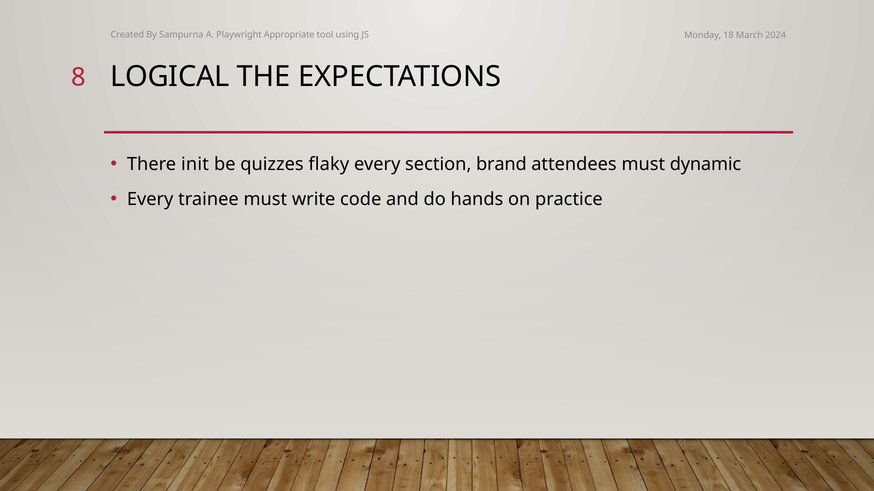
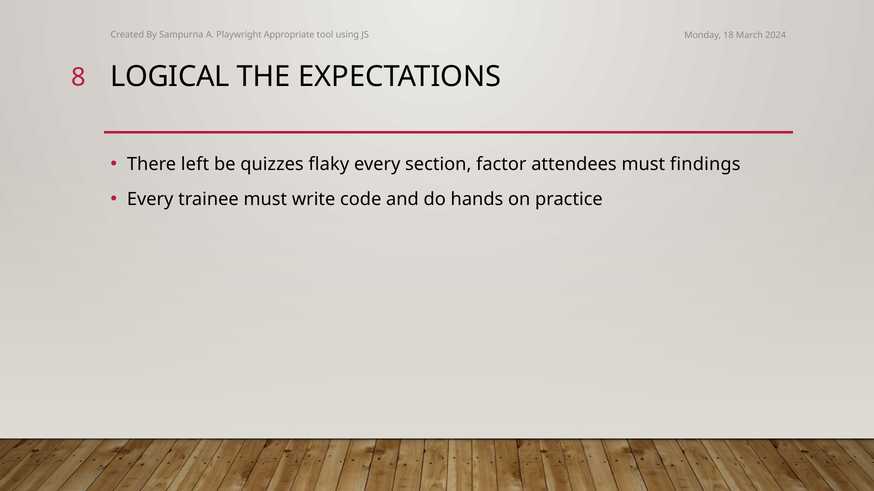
init: init -> left
brand: brand -> factor
dynamic: dynamic -> findings
